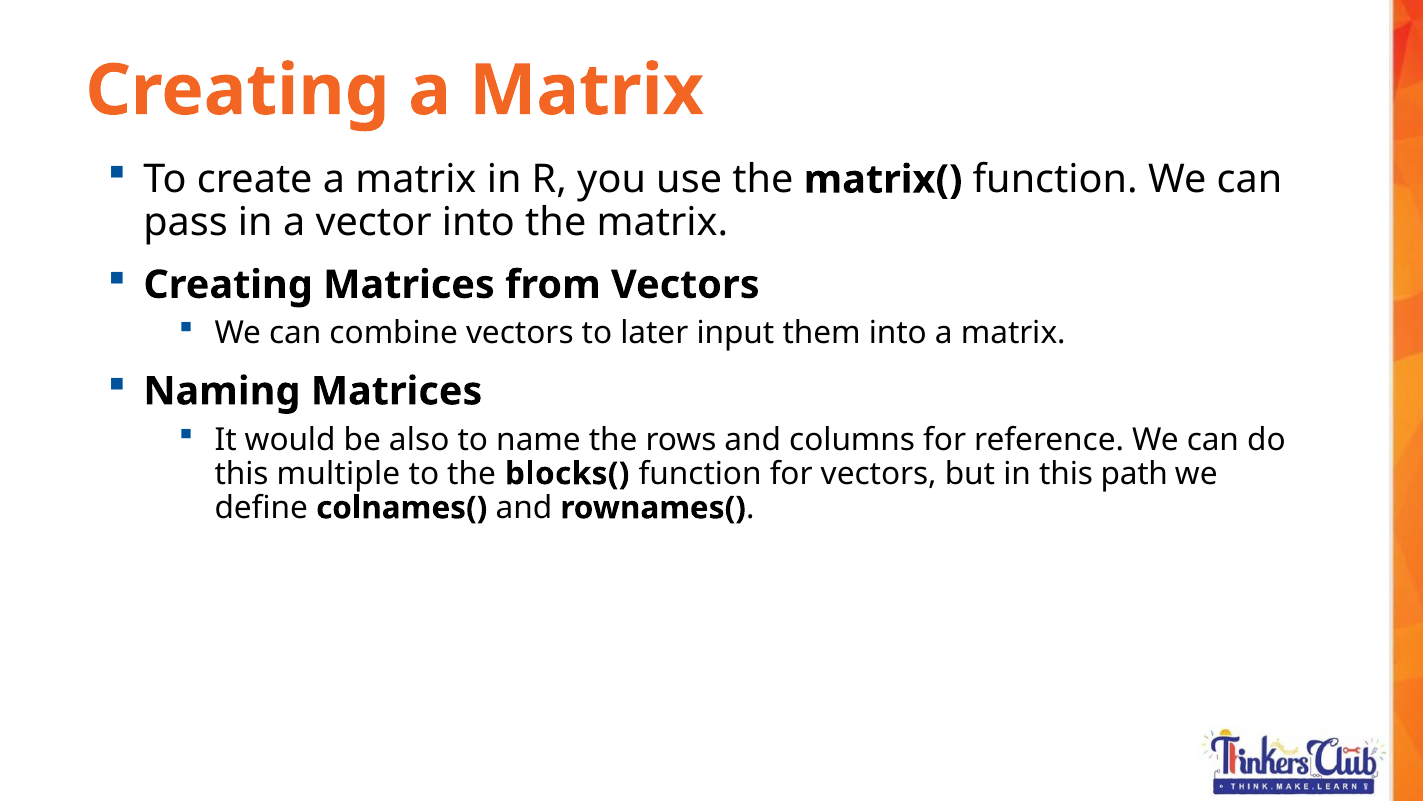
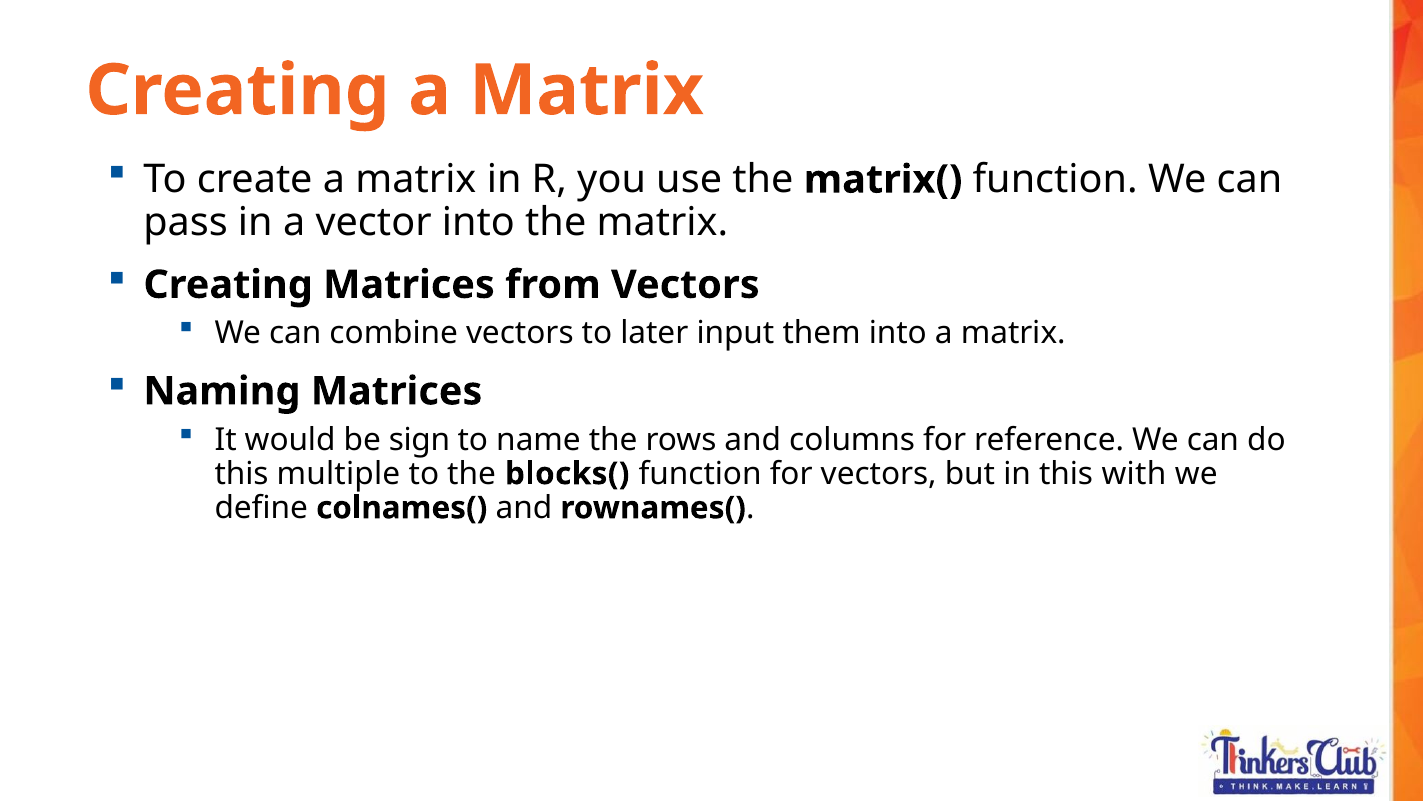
also: also -> sign
path: path -> with
